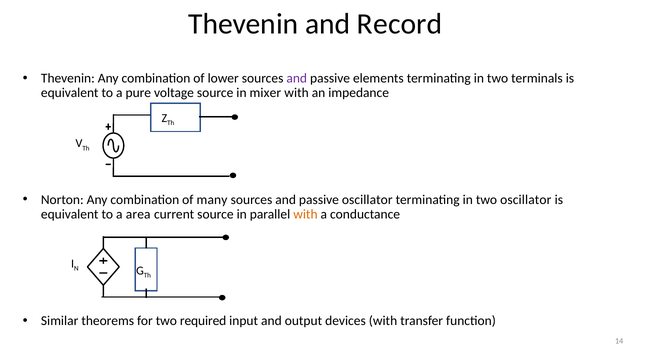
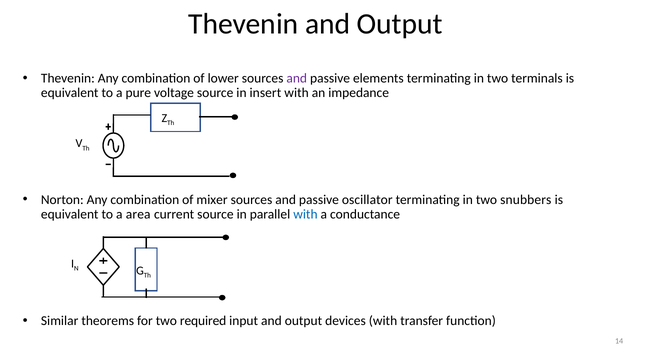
Thevenin and Record: Record -> Output
mixer: mixer -> insert
many: many -> mixer
two oscillator: oscillator -> snubbers
with at (305, 214) colour: orange -> blue
